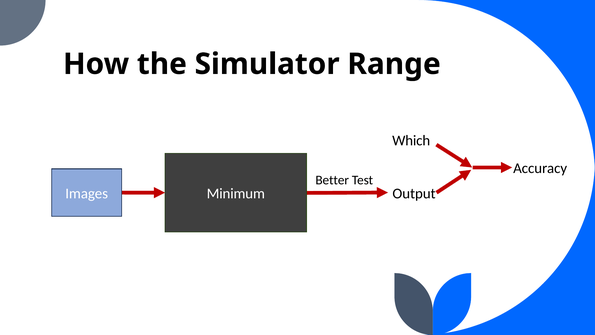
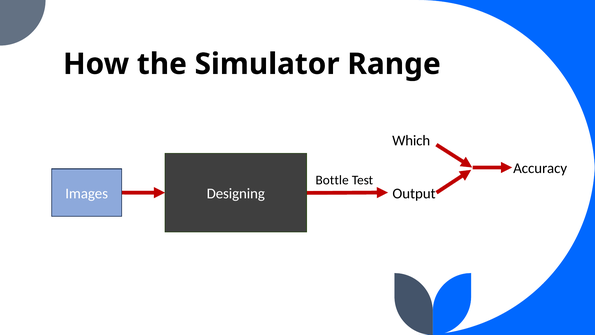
Better: Better -> Bottle
Minimum: Minimum -> Designing
